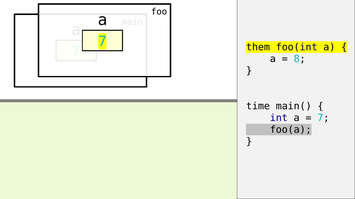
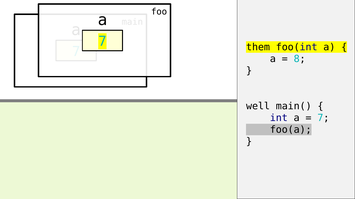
time: time -> well
